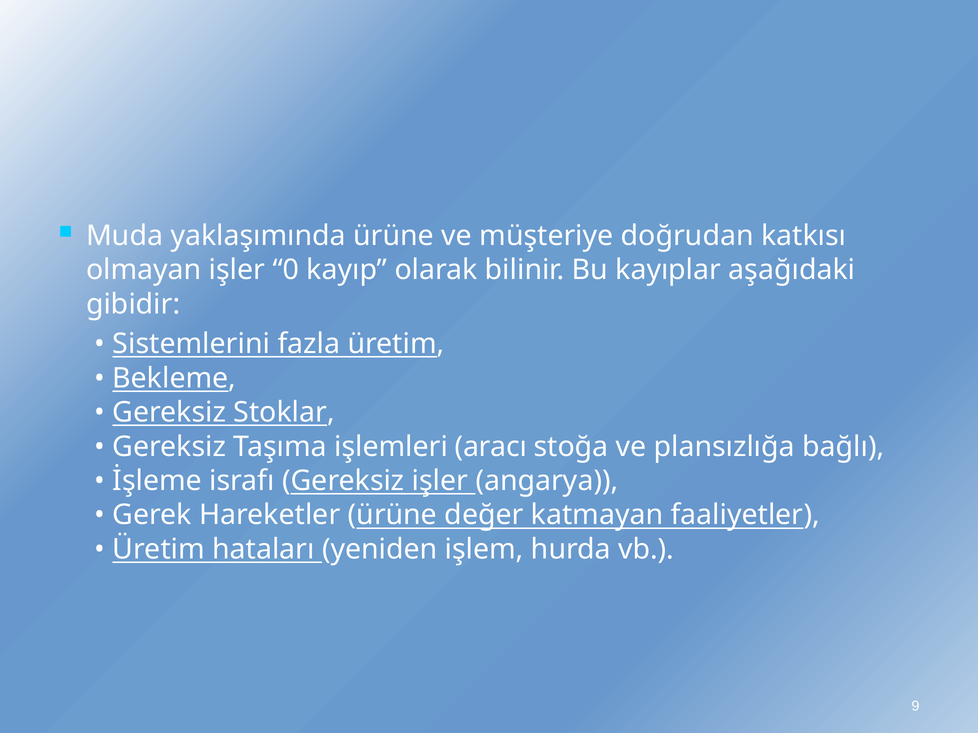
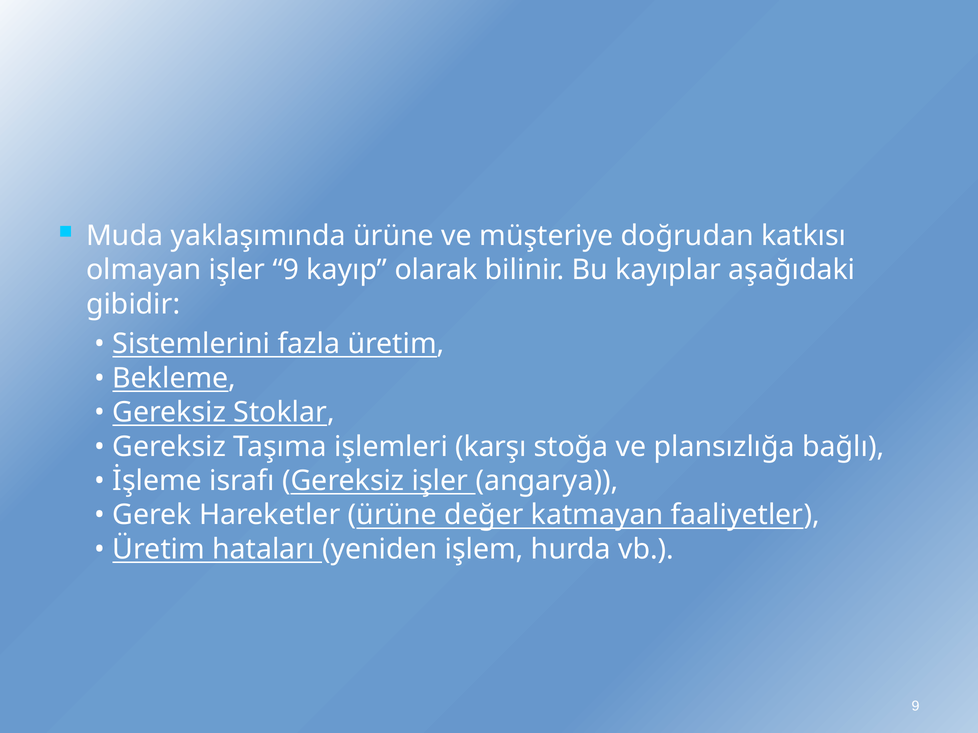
işler 0: 0 -> 9
aracı: aracı -> karşı
